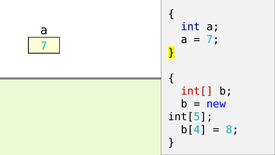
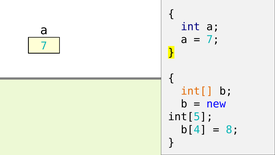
int[ colour: red -> orange
